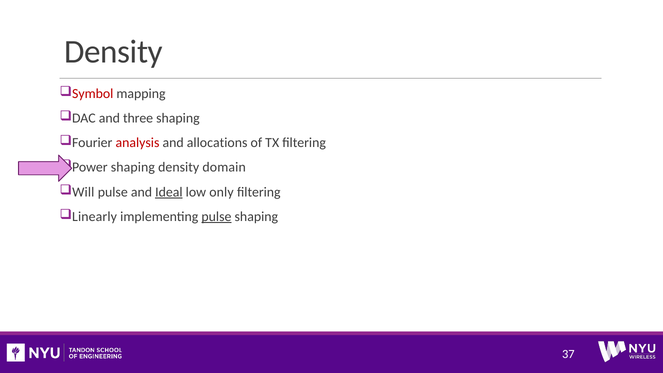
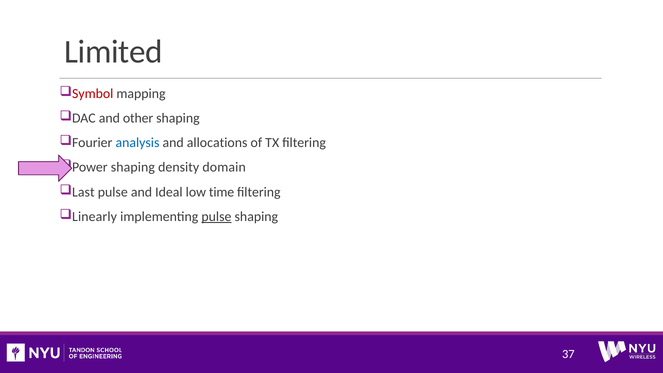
Density at (114, 52): Density -> Limited
three: three -> other
analysis colour: red -> blue
Will: Will -> Last
Ideal underline: present -> none
only: only -> time
